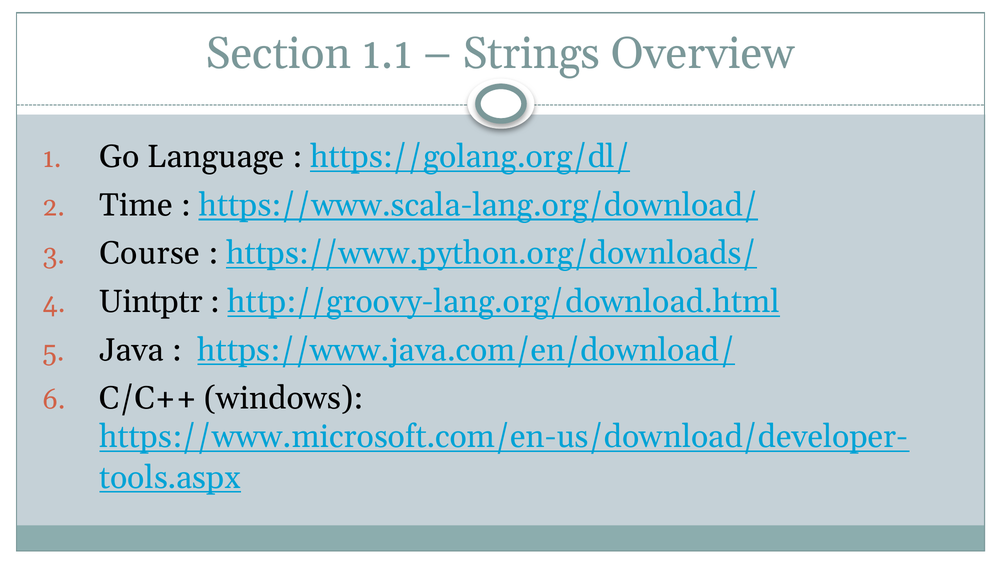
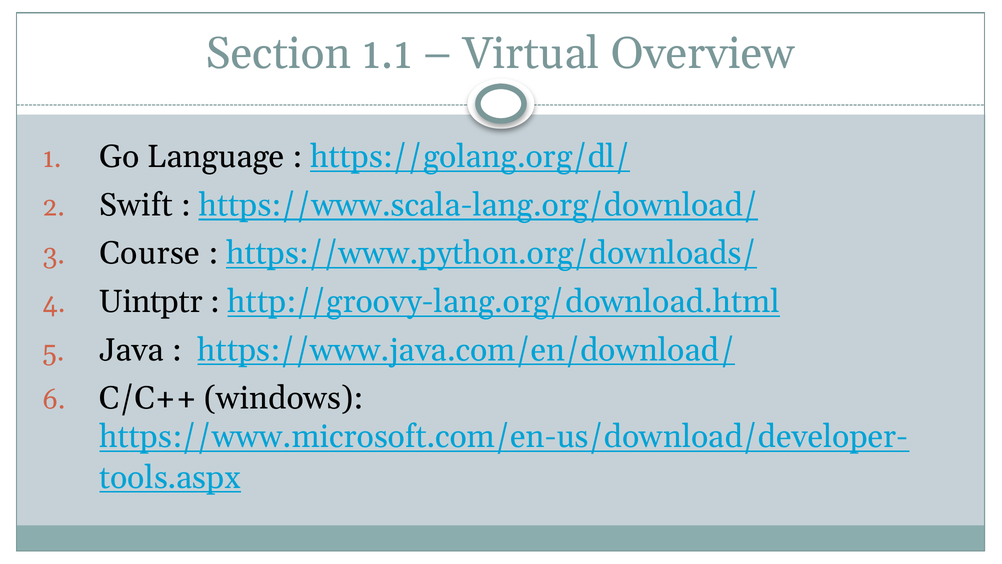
Strings: Strings -> Virtual
Time: Time -> Swift
